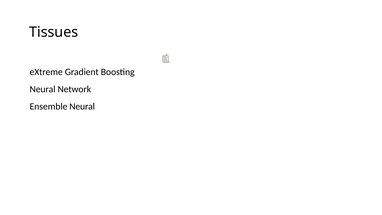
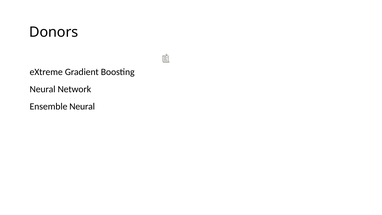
Tissues: Tissues -> Donors
